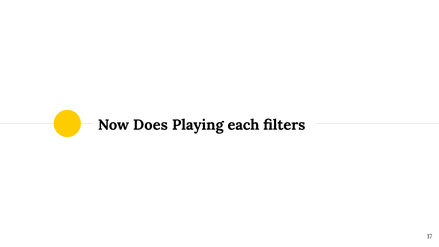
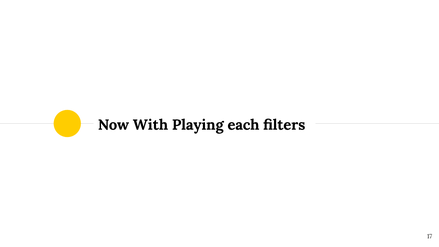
Does: Does -> With
